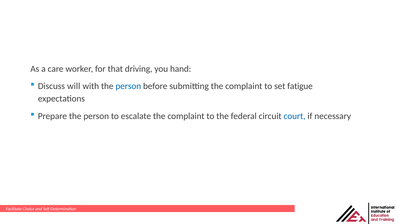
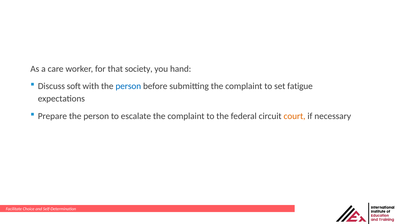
driving: driving -> society
will: will -> soft
court colour: blue -> orange
